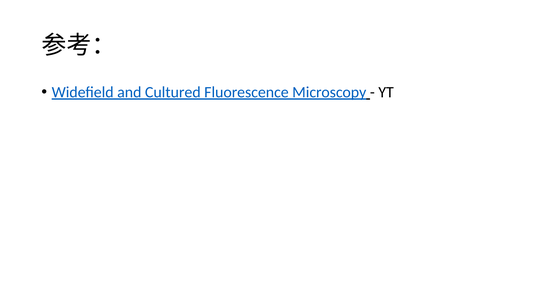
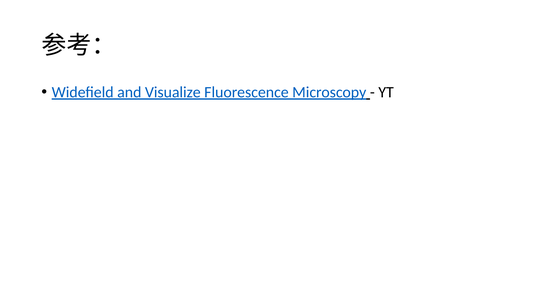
Cultured: Cultured -> Visualize
